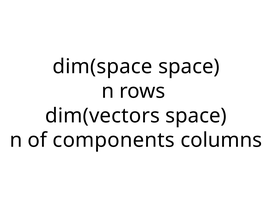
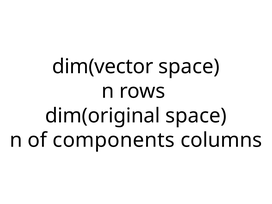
dim(space: dim(space -> dim(vector
dim(vectors: dim(vectors -> dim(original
